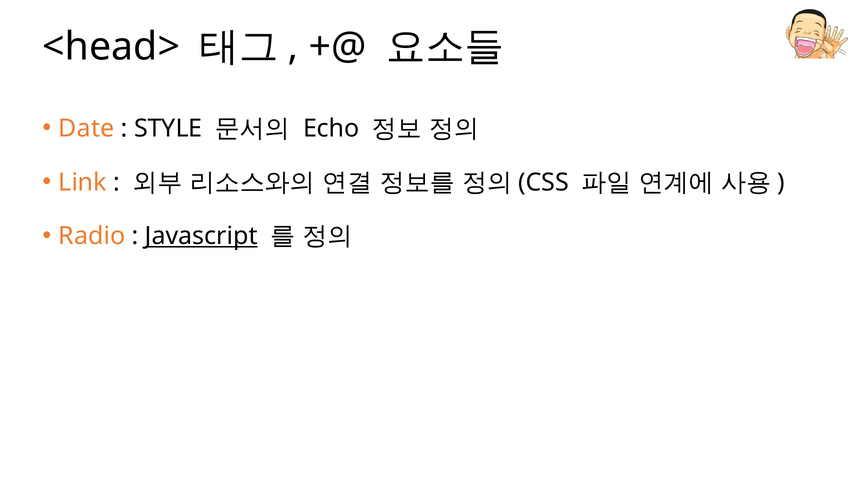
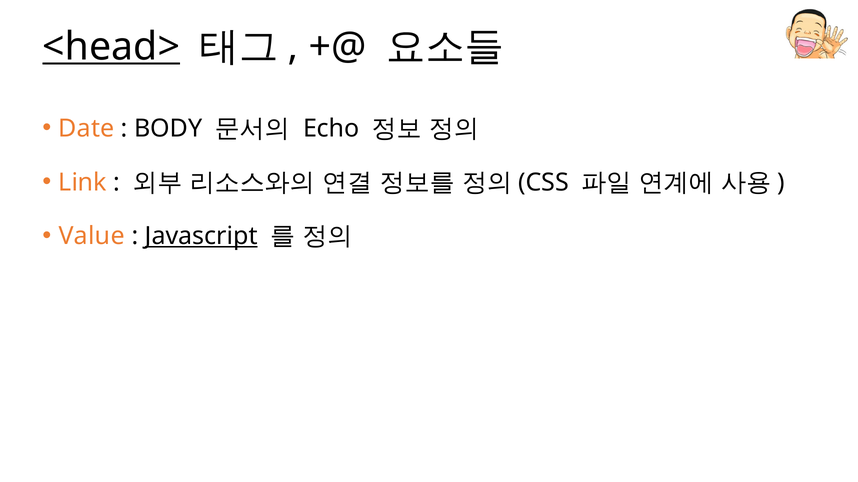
<head> underline: none -> present
STYLE: STYLE -> BODY
Radio: Radio -> Value
